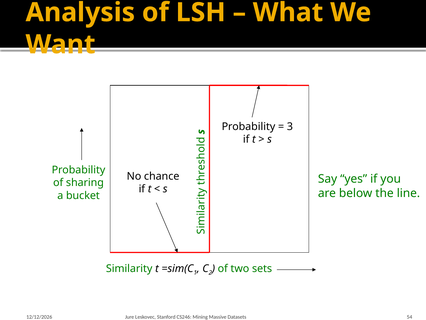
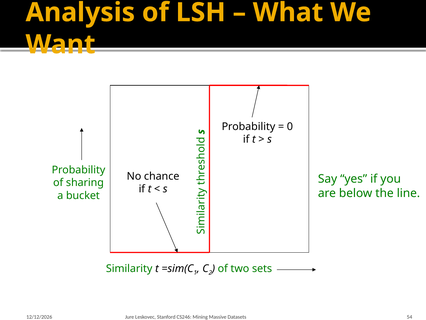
3: 3 -> 0
